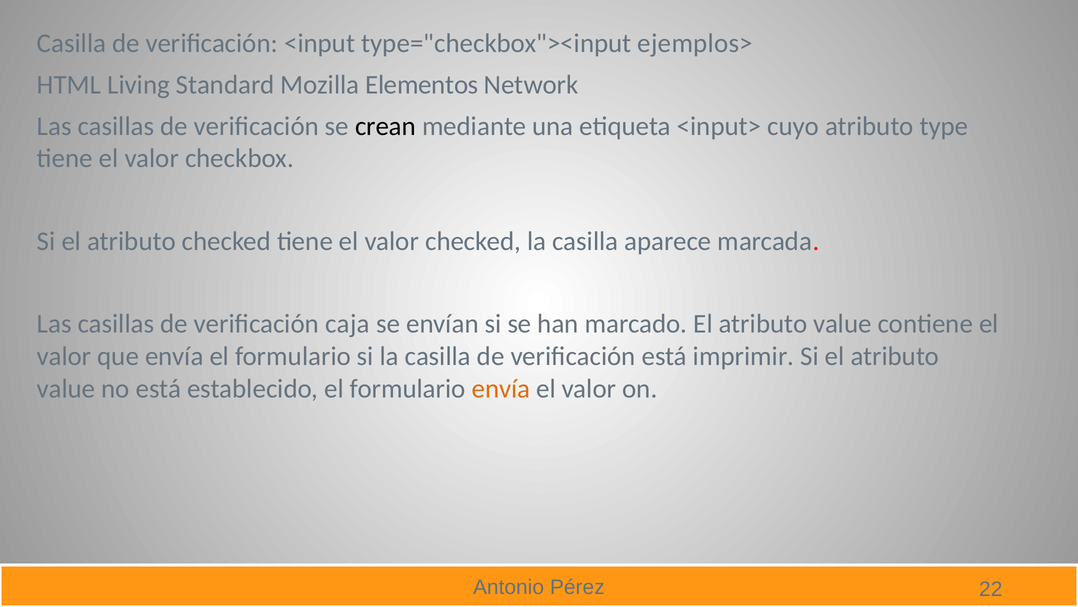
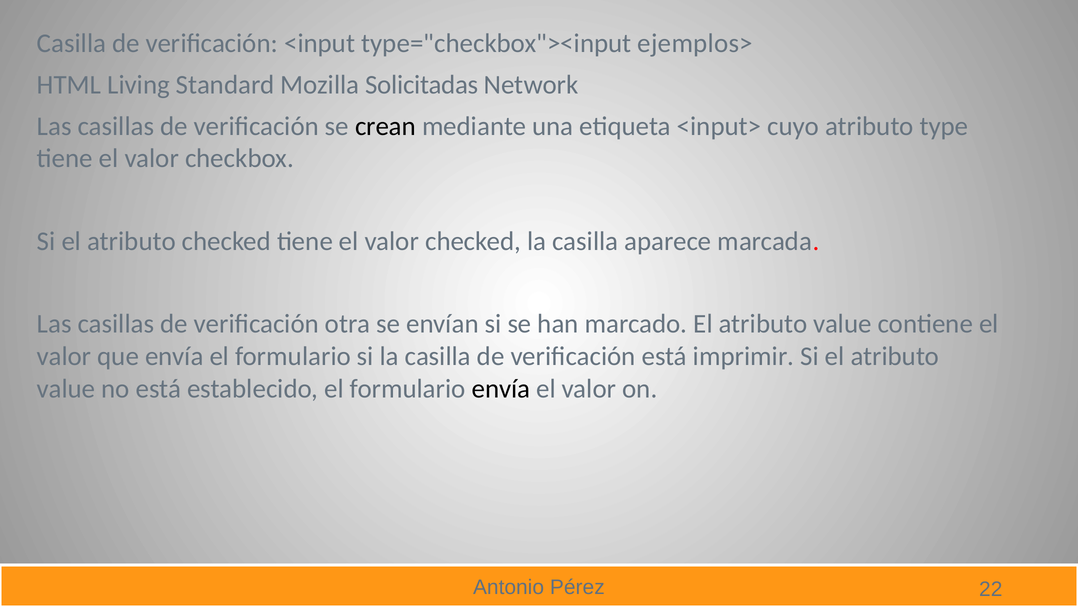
Elementos: Elementos -> Solicitadas
caja: caja -> otra
envía at (501, 388) colour: orange -> black
